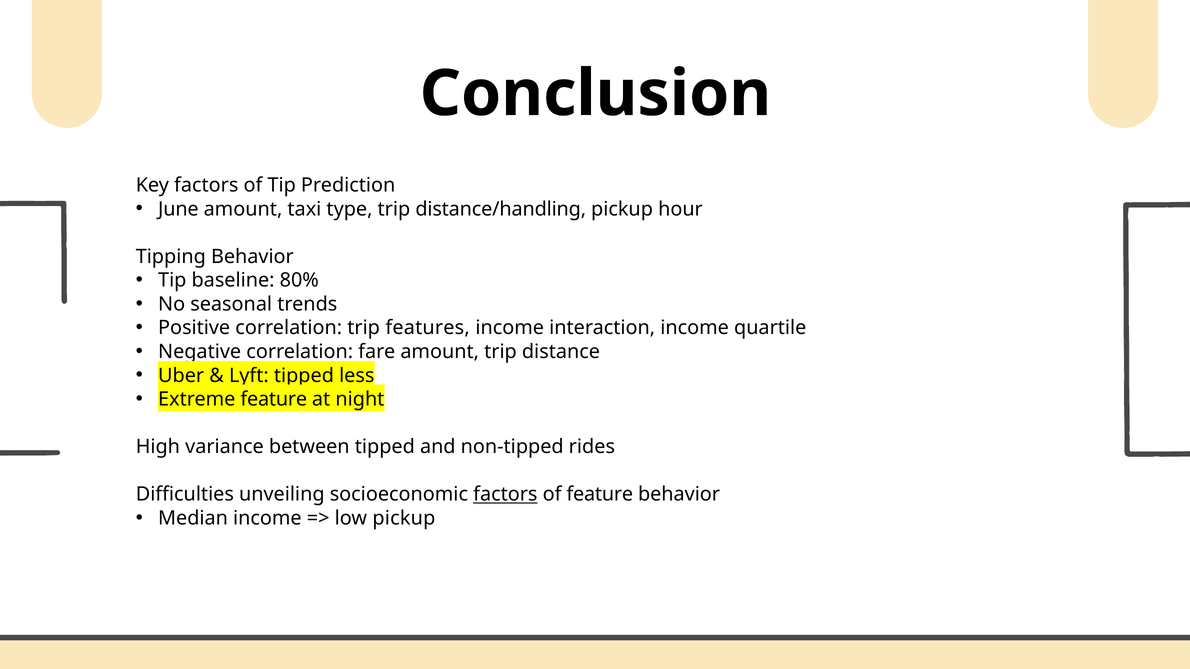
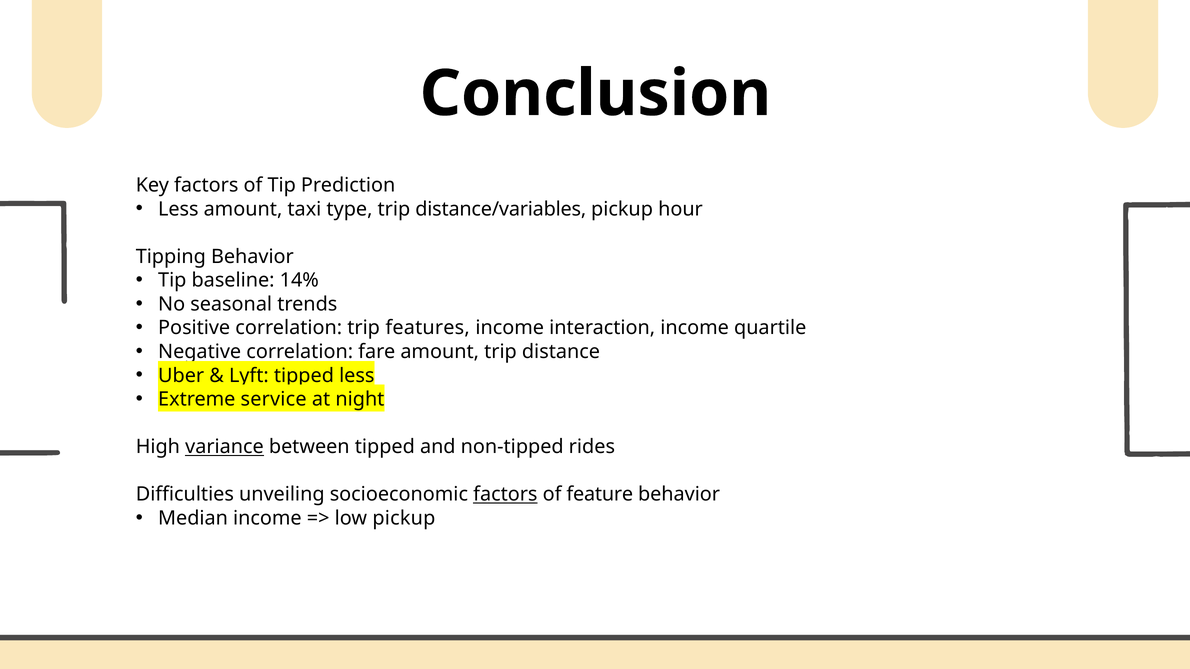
June at (178, 209): June -> Less
distance/handling: distance/handling -> distance/variables
80%: 80% -> 14%
Extreme feature: feature -> service
variance underline: none -> present
